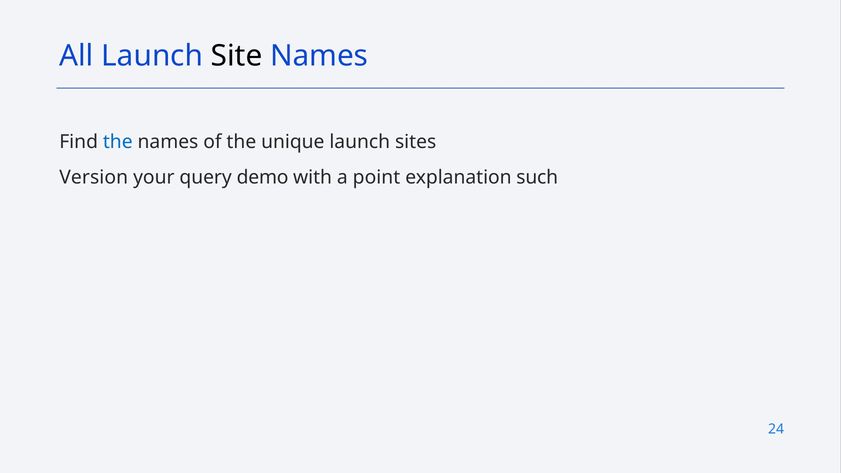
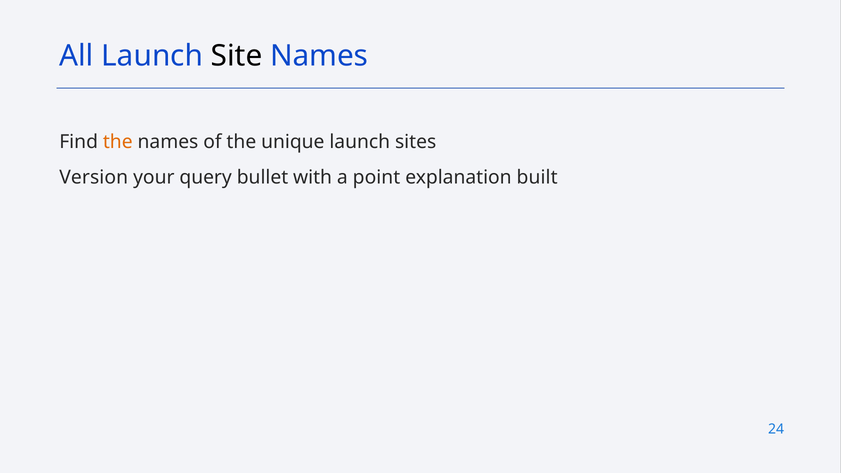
the at (118, 142) colour: blue -> orange
demo: demo -> bullet
such: such -> built
